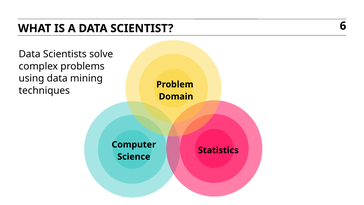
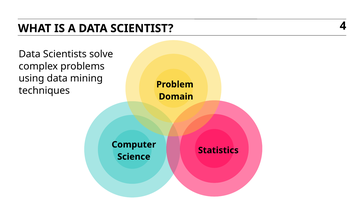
6: 6 -> 4
